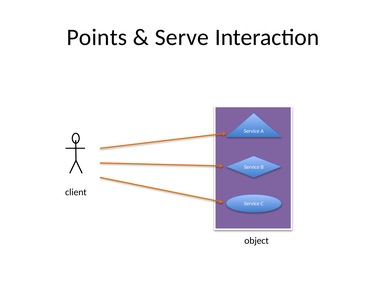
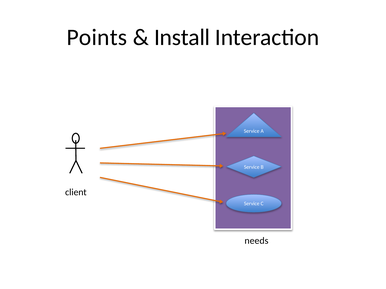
Serve: Serve -> Install
object: object -> needs
